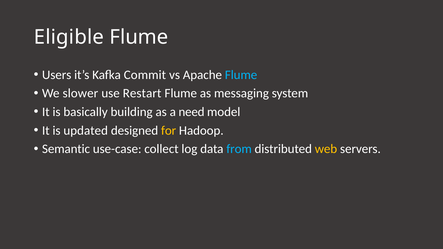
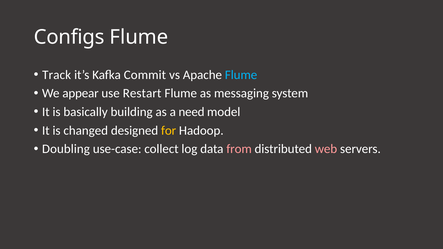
Eligible: Eligible -> Configs
Users: Users -> Track
slower: slower -> appear
updated: updated -> changed
Semantic: Semantic -> Doubling
from colour: light blue -> pink
web colour: yellow -> pink
